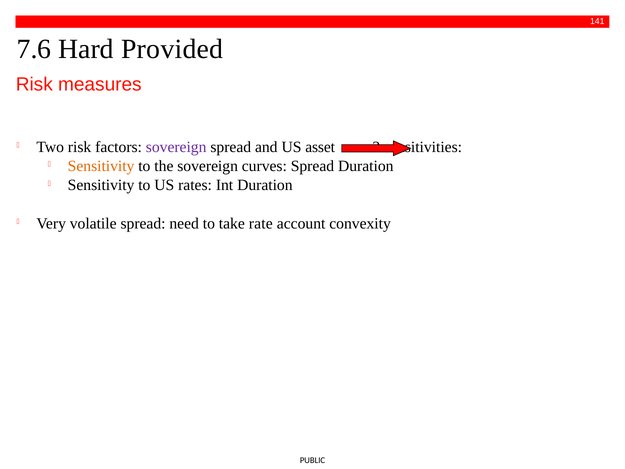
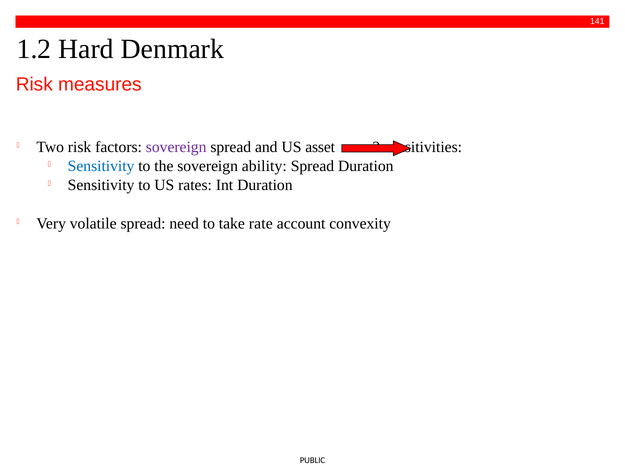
7.6: 7.6 -> 1.2
Provided: Provided -> Denmark
Sensitivity at (101, 166) colour: orange -> blue
curves: curves -> ability
